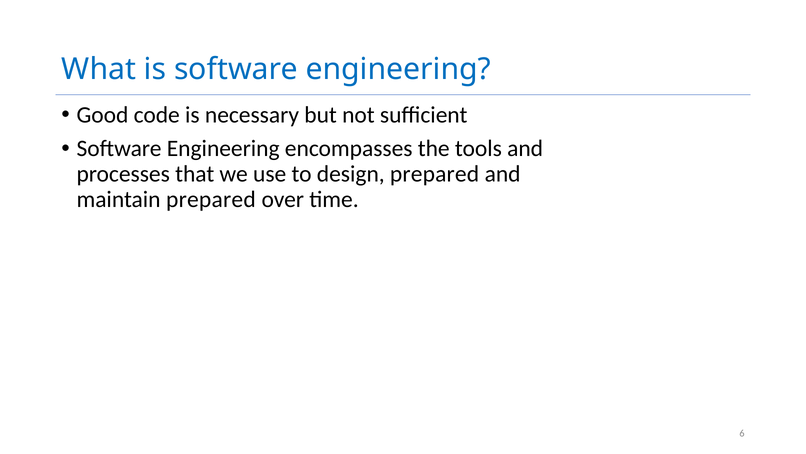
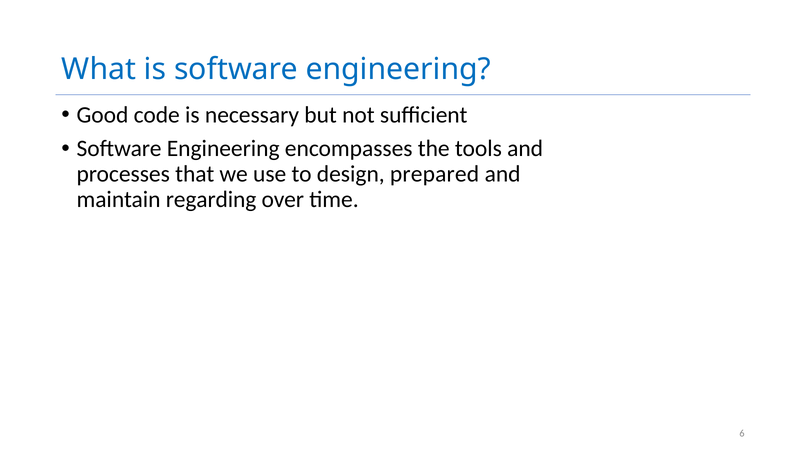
maintain prepared: prepared -> regarding
